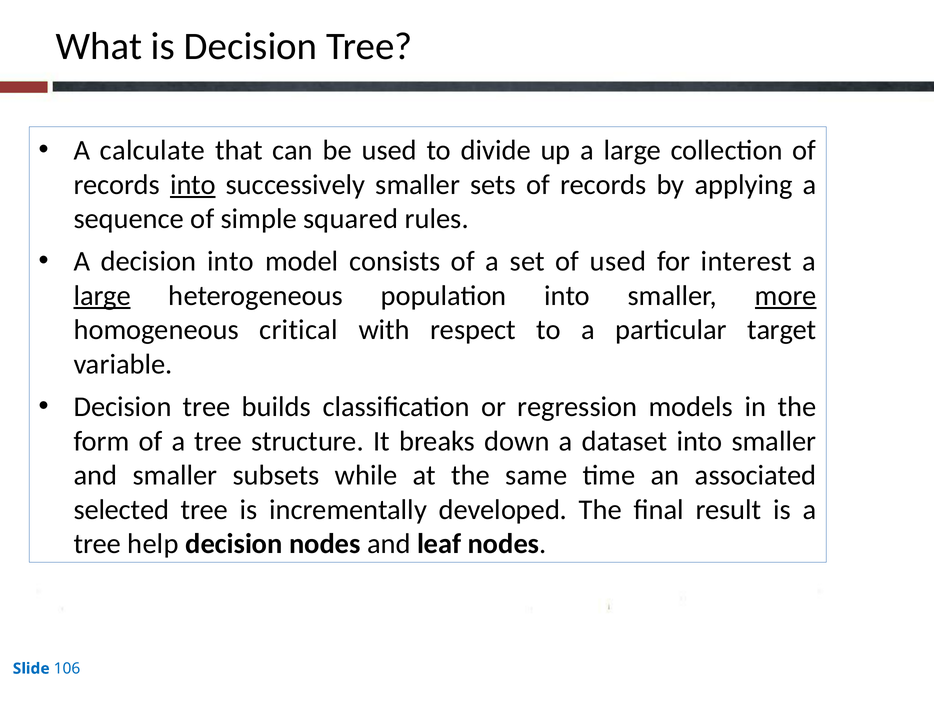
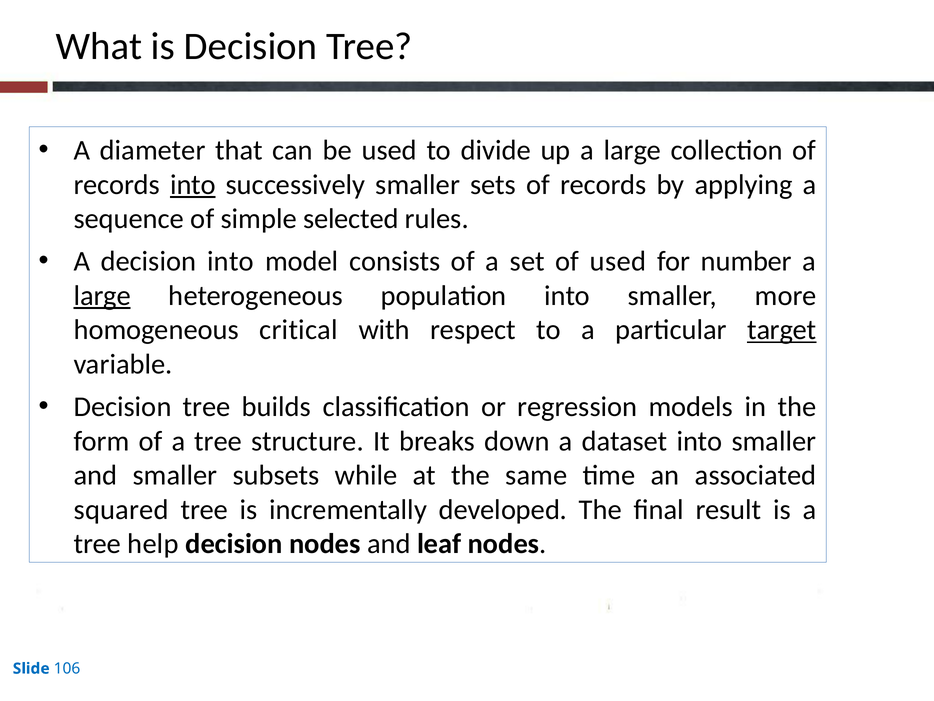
calculate: calculate -> diameter
squared: squared -> selected
interest: interest -> number
more underline: present -> none
target underline: none -> present
selected: selected -> squared
